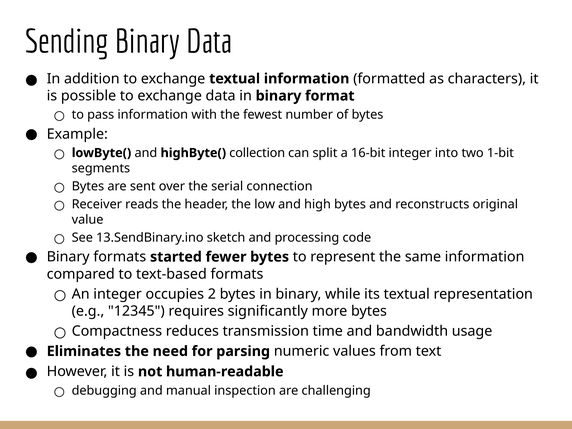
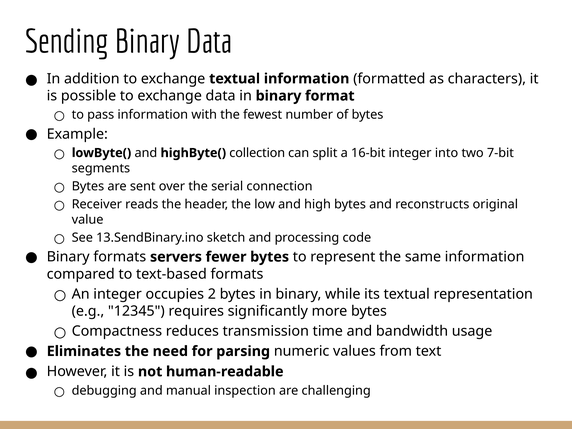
1-bit: 1-bit -> 7-bit
started: started -> servers
